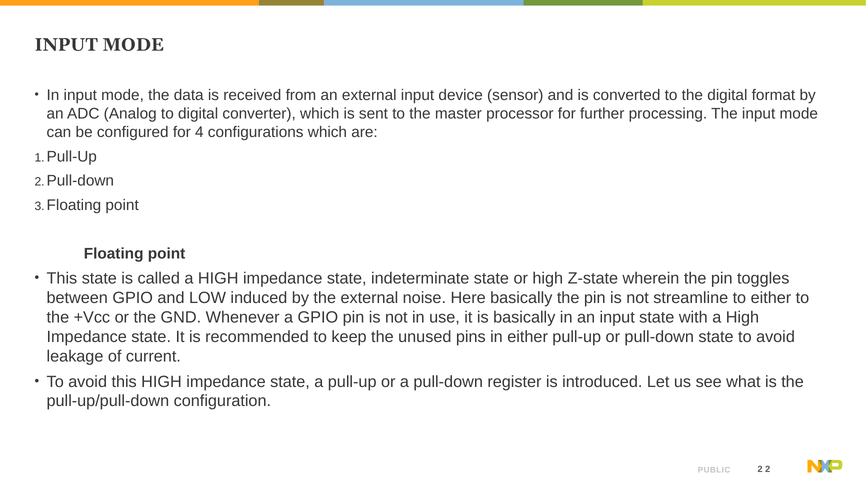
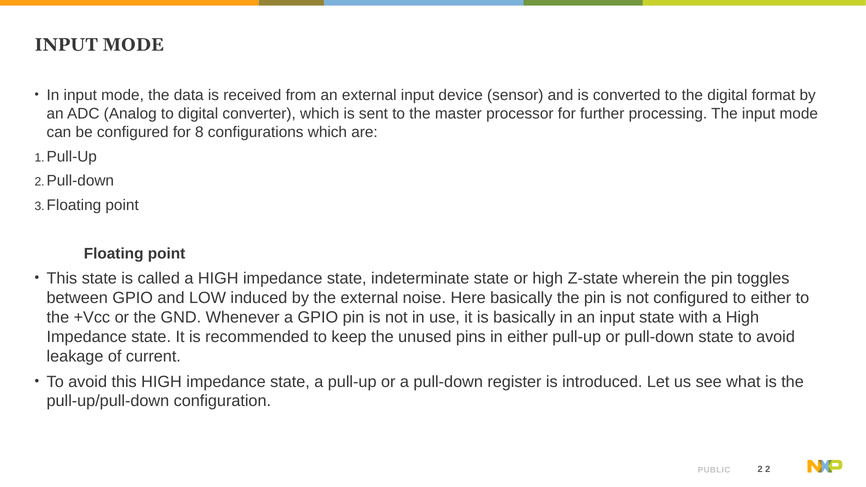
4: 4 -> 8
not streamline: streamline -> configured
